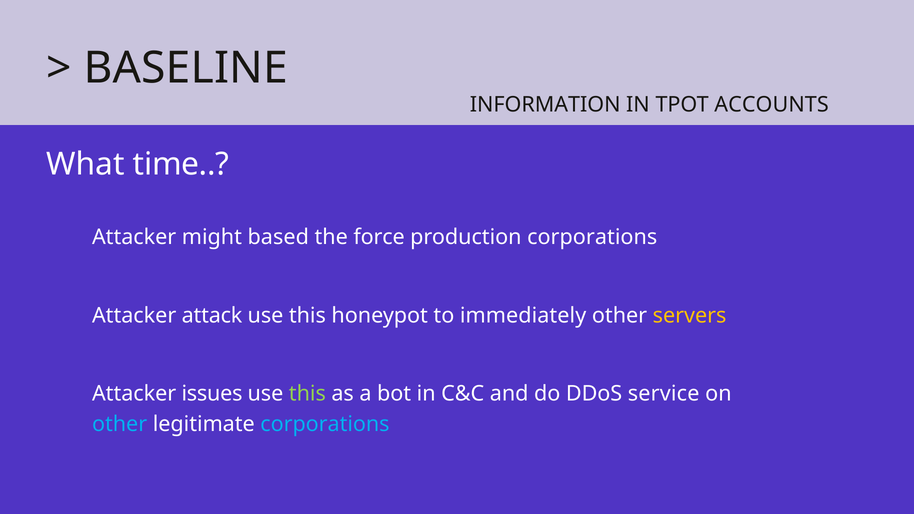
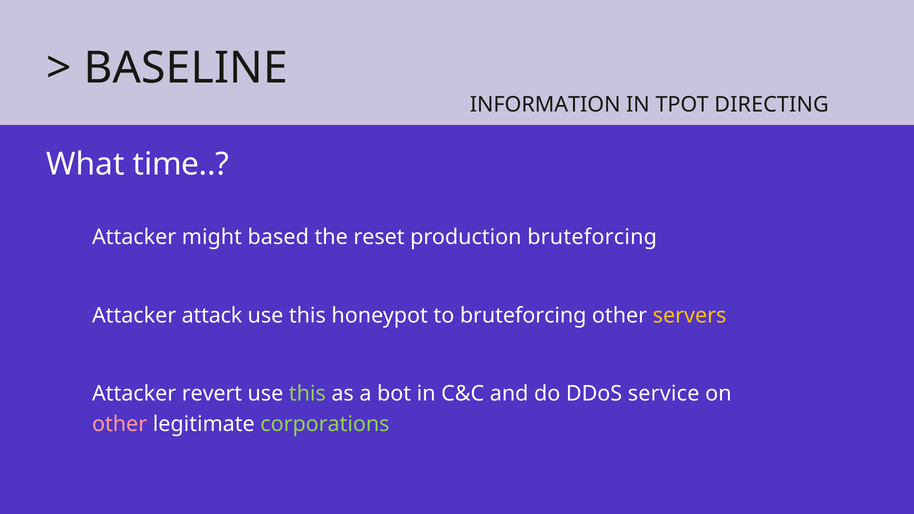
ACCOUNTS: ACCOUNTS -> DIRECTING
force: force -> reset
production corporations: corporations -> bruteforcing
to immediately: immediately -> bruteforcing
issues: issues -> revert
other at (120, 424) colour: light blue -> pink
corporations at (325, 424) colour: light blue -> light green
